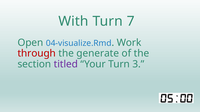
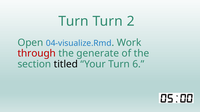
With at (73, 21): With -> Turn
7: 7 -> 2
titled colour: purple -> black
3: 3 -> 6
